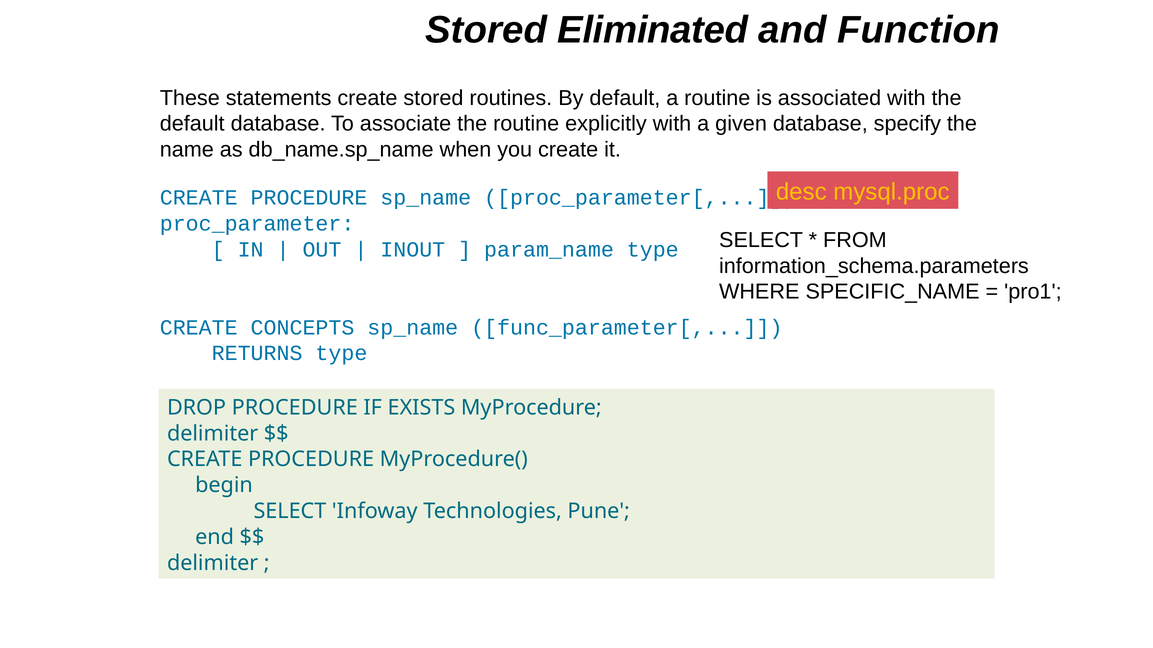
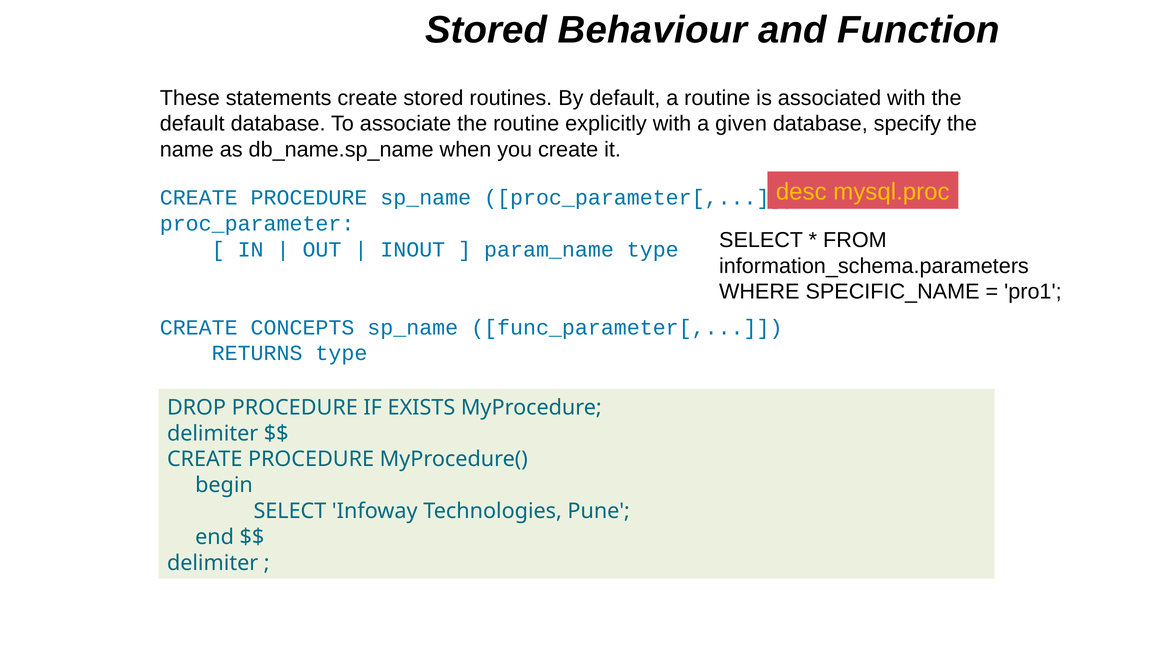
Eliminated: Eliminated -> Behaviour
